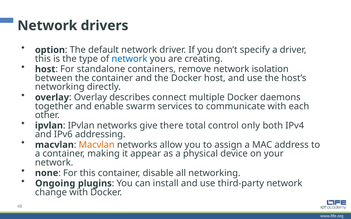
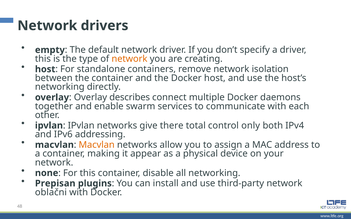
option: option -> empty
network at (129, 59) colour: blue -> orange
Ongoing: Ongoing -> Prepisan
change: change -> oblačni
